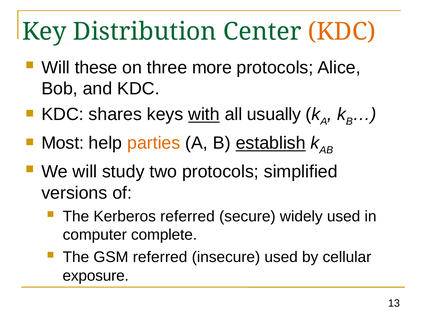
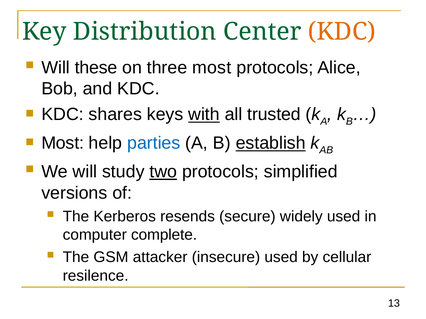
three more: more -> most
usually: usually -> trusted
parties colour: orange -> blue
two underline: none -> present
Kerberos referred: referred -> resends
GSM referred: referred -> attacker
exposure: exposure -> resilence
